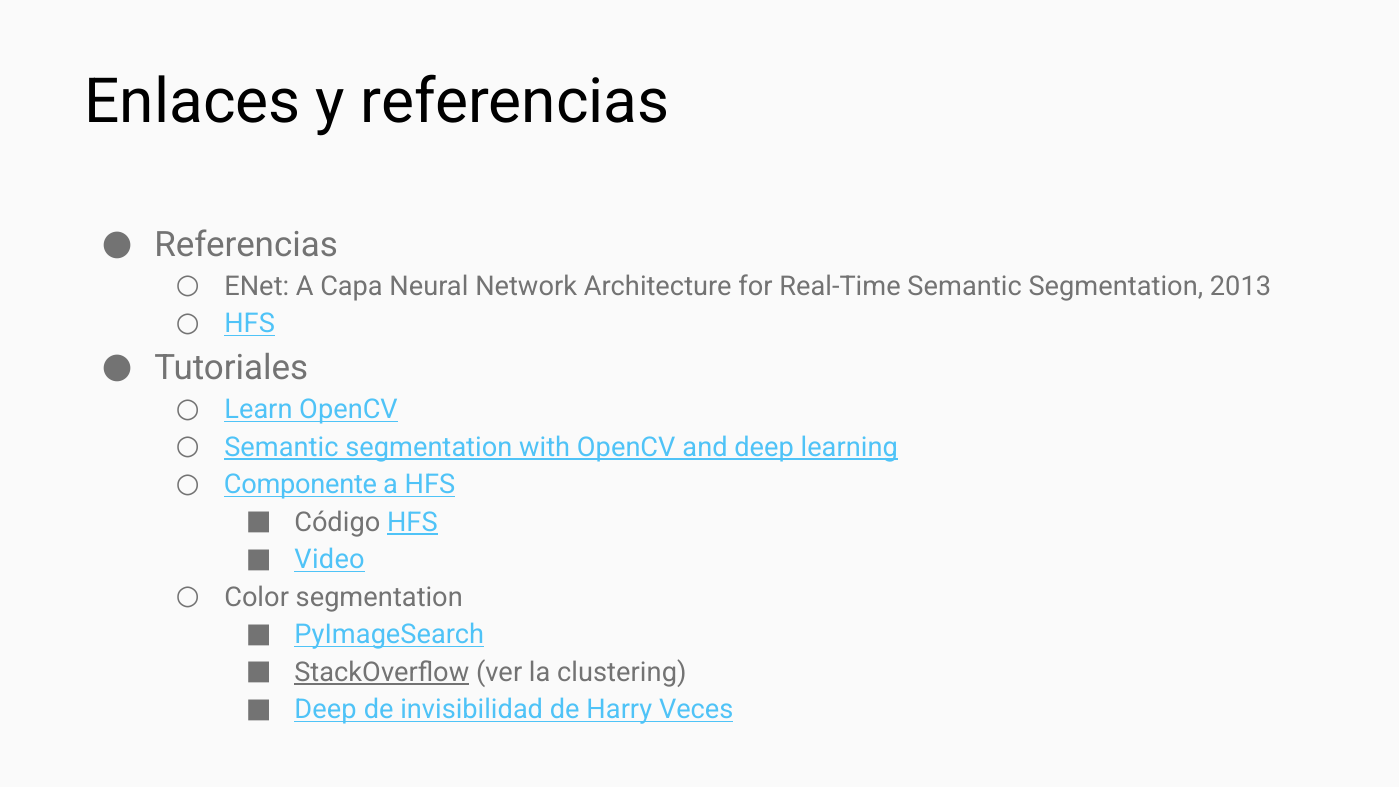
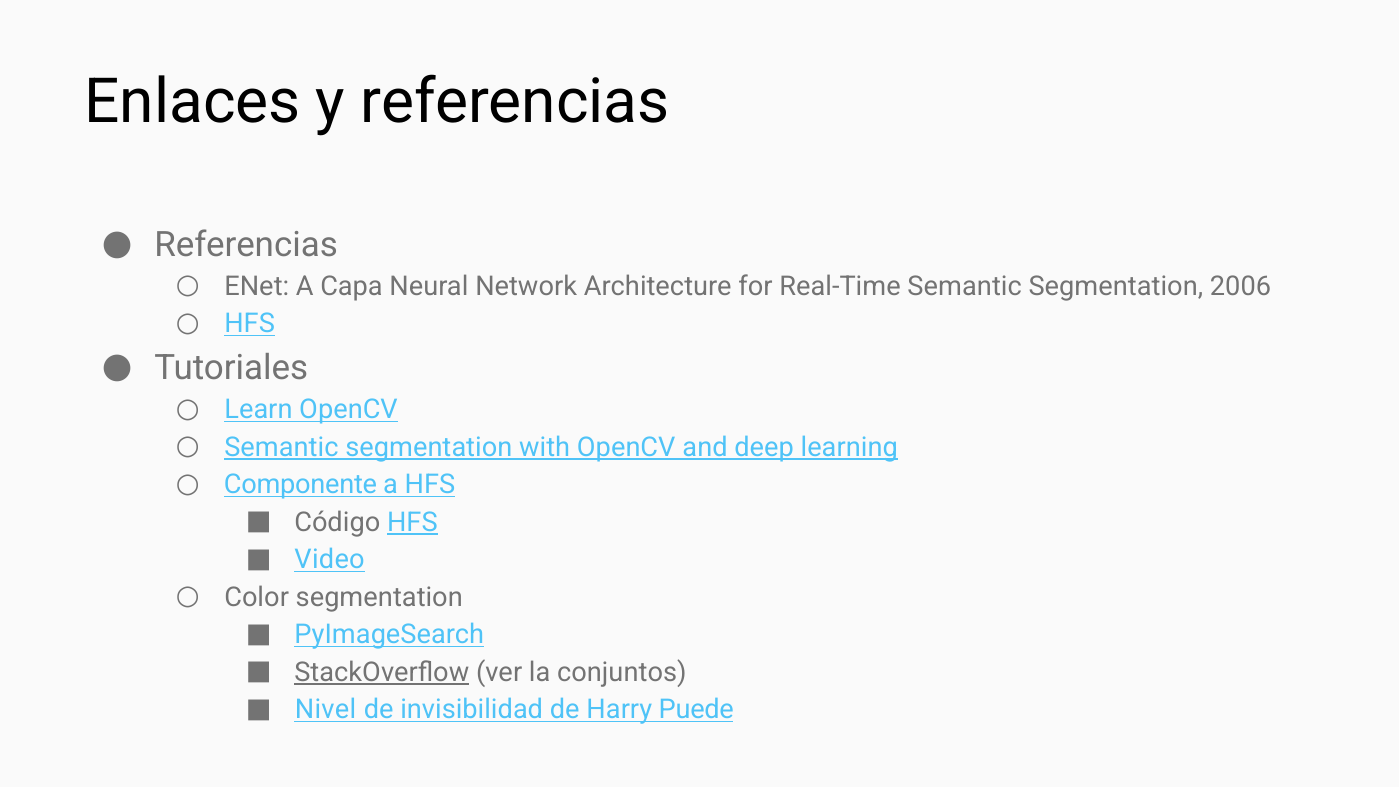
2013: 2013 -> 2006
clustering: clustering -> conjuntos
Deep at (326, 710): Deep -> Nivel
Veces: Veces -> Puede
